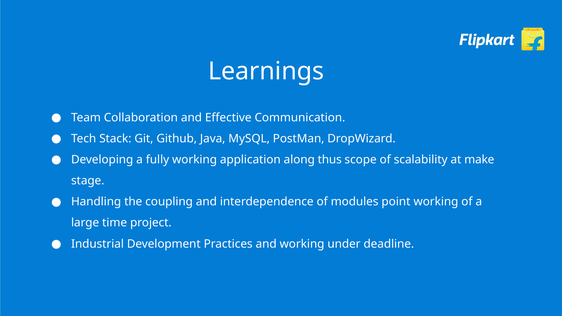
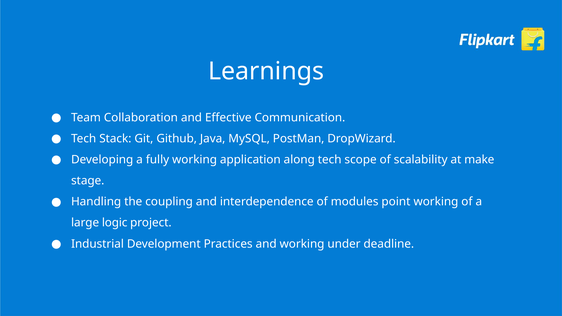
along thus: thus -> tech
time: time -> logic
